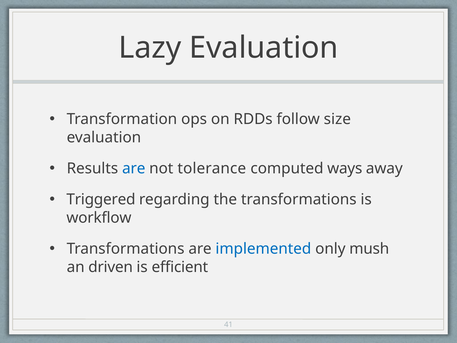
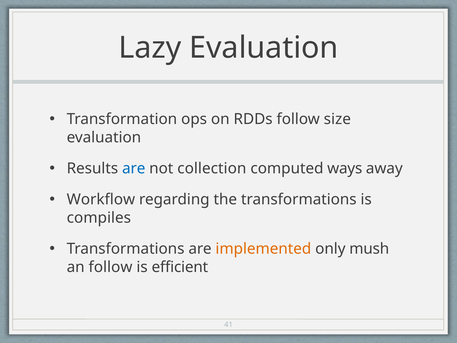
tolerance: tolerance -> collection
Triggered: Triggered -> Workflow
workflow: workflow -> compiles
implemented colour: blue -> orange
an driven: driven -> follow
